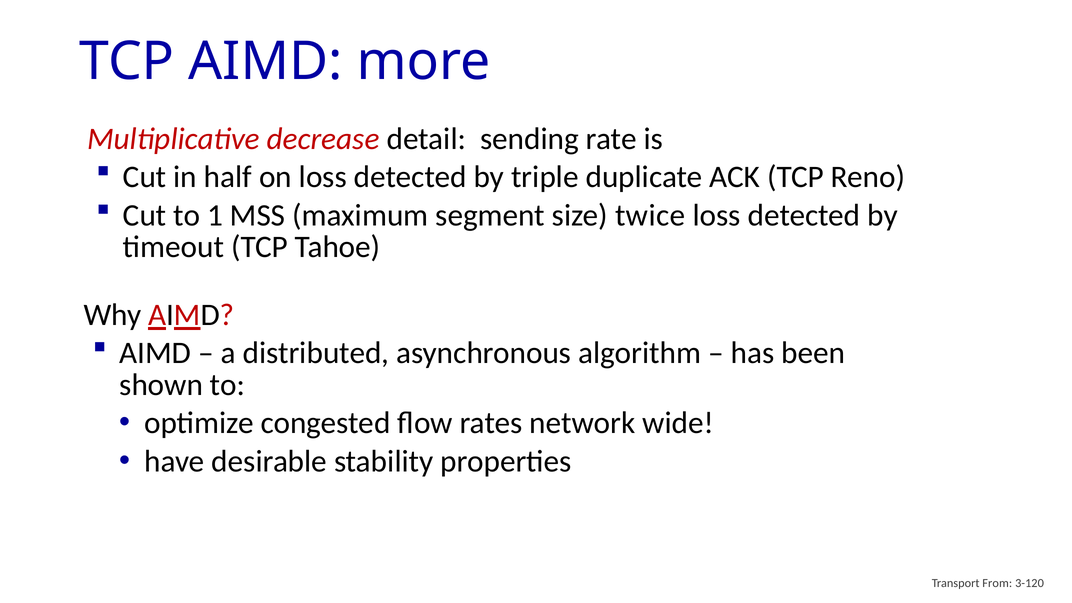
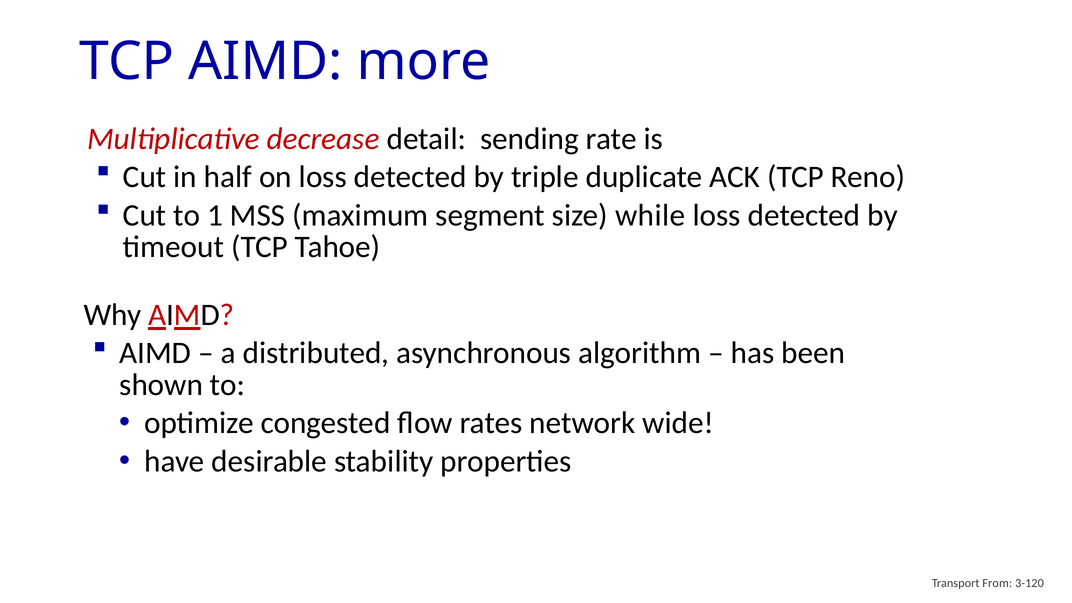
twice: twice -> while
